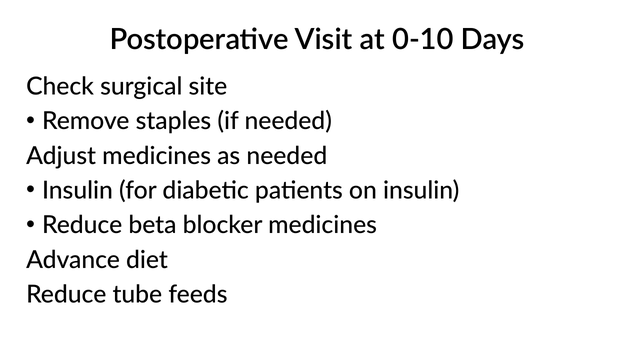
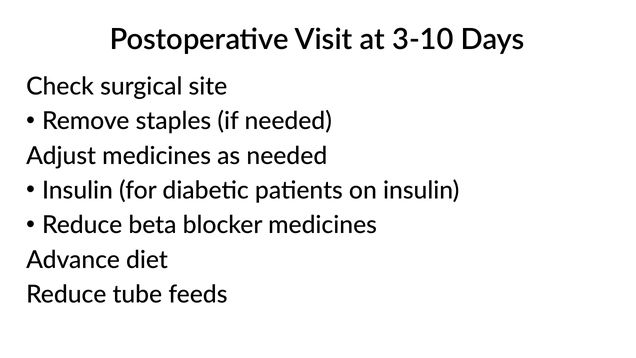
0-10: 0-10 -> 3-10
